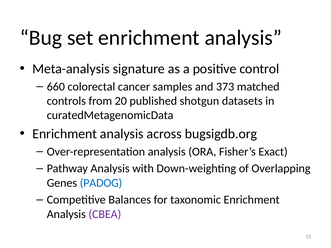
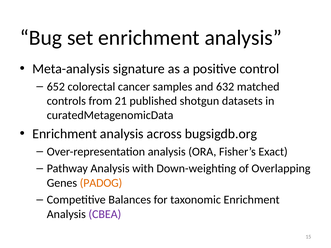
660: 660 -> 652
373: 373 -> 632
20: 20 -> 21
PADOG colour: blue -> orange
